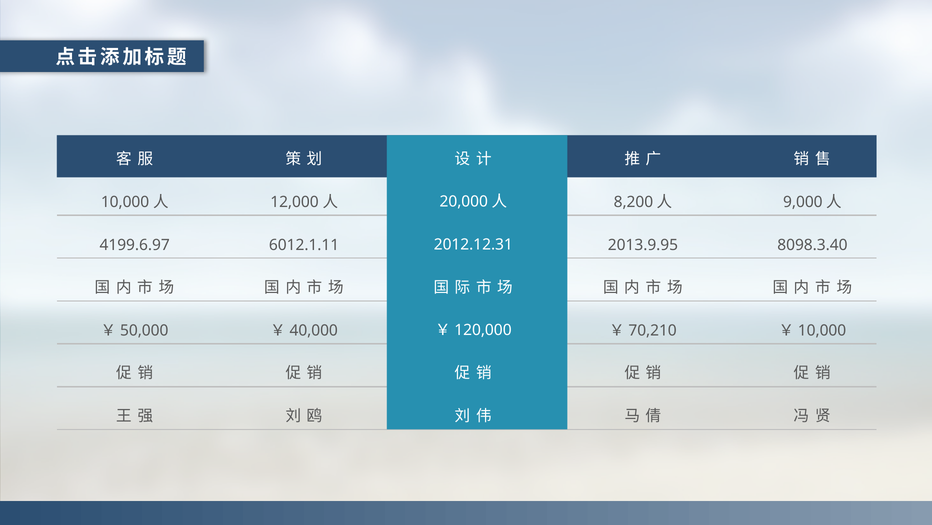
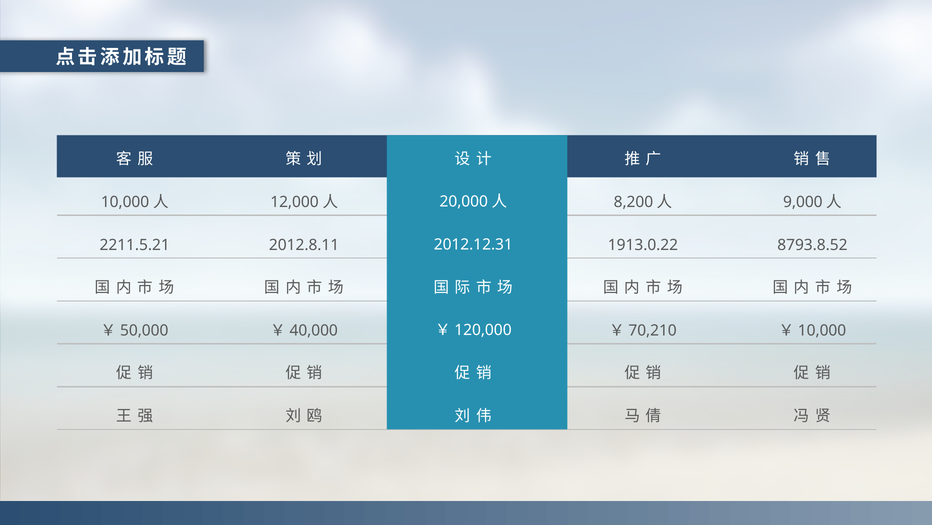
4199.6.97: 4199.6.97 -> 2211.5.21
6012.1.11: 6012.1.11 -> 2012.8.11
2013.9.95: 2013.9.95 -> 1913.0.22
8098.3.40: 8098.3.40 -> 8793.8.52
